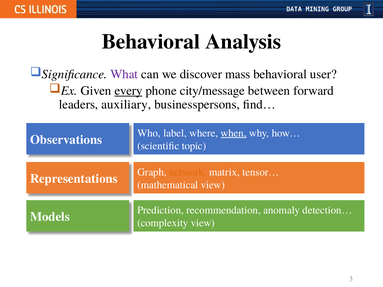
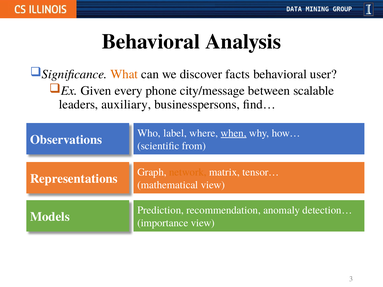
What colour: purple -> orange
mass: mass -> facts
every underline: present -> none
forward: forward -> scalable
topic: topic -> from
complexity: complexity -> importance
